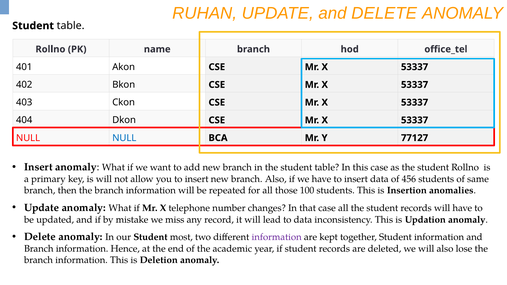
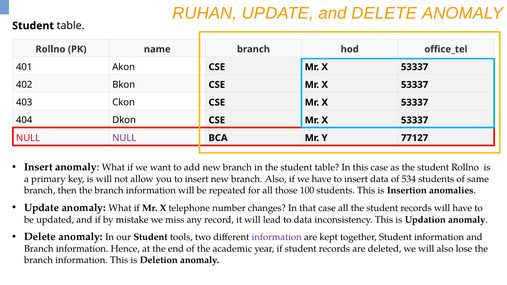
NULL at (124, 138) colour: blue -> purple
456: 456 -> 534
most: most -> tools
